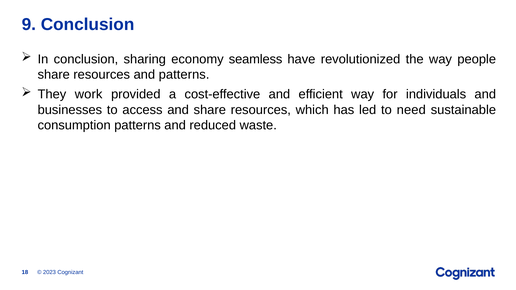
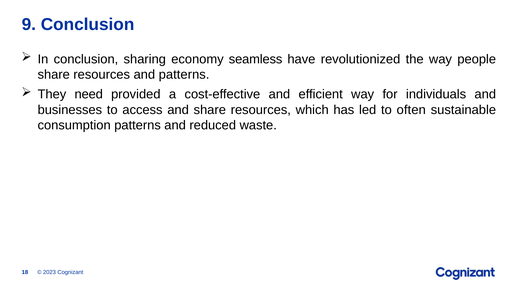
work: work -> need
need: need -> often
